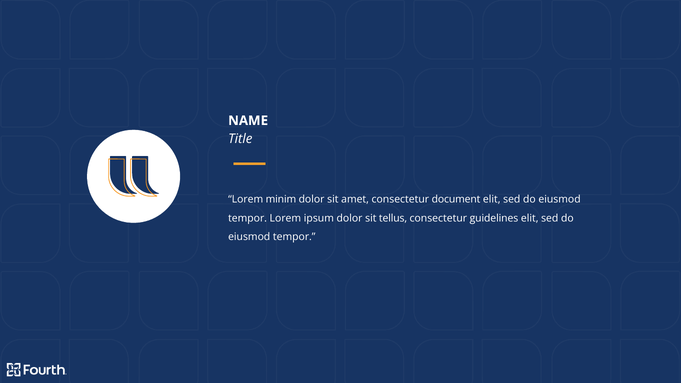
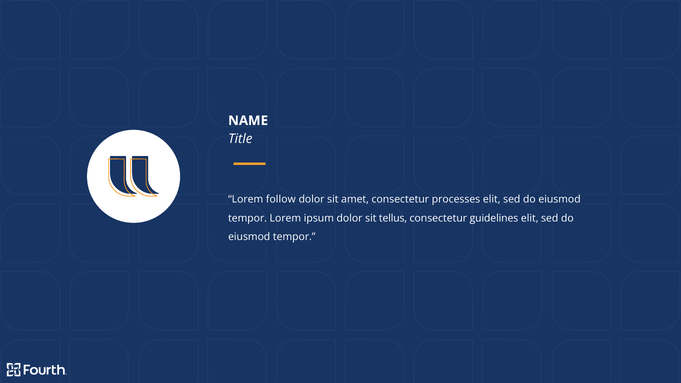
minim: minim -> follow
document: document -> processes
